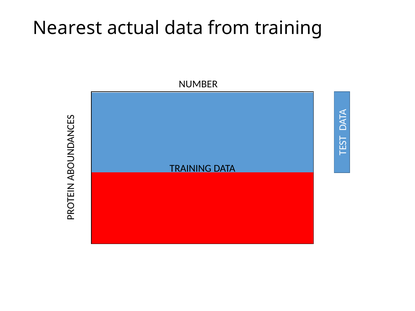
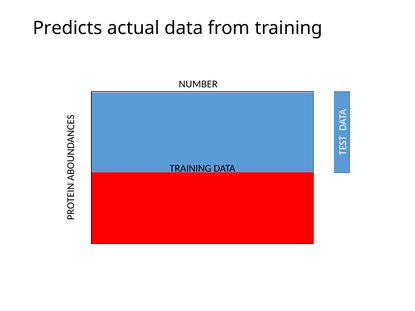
Nearest: Nearest -> Predicts
